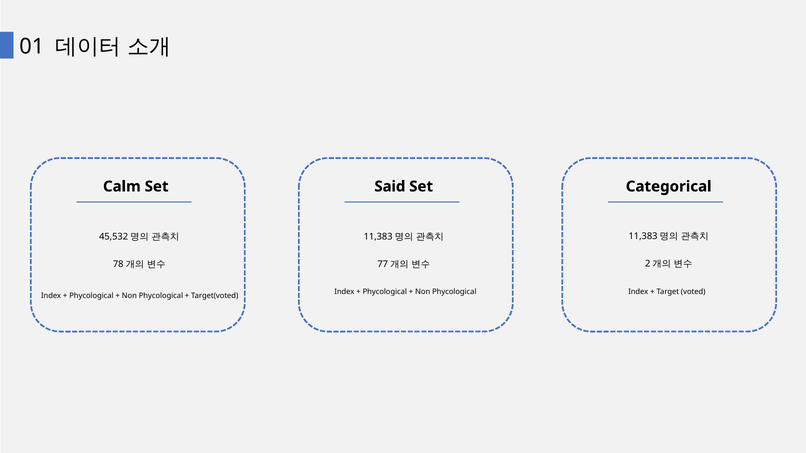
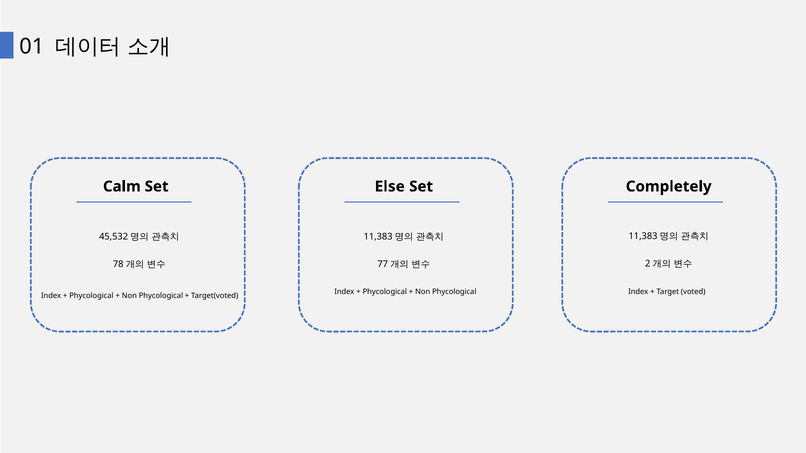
Said: Said -> Else
Categorical: Categorical -> Completely
